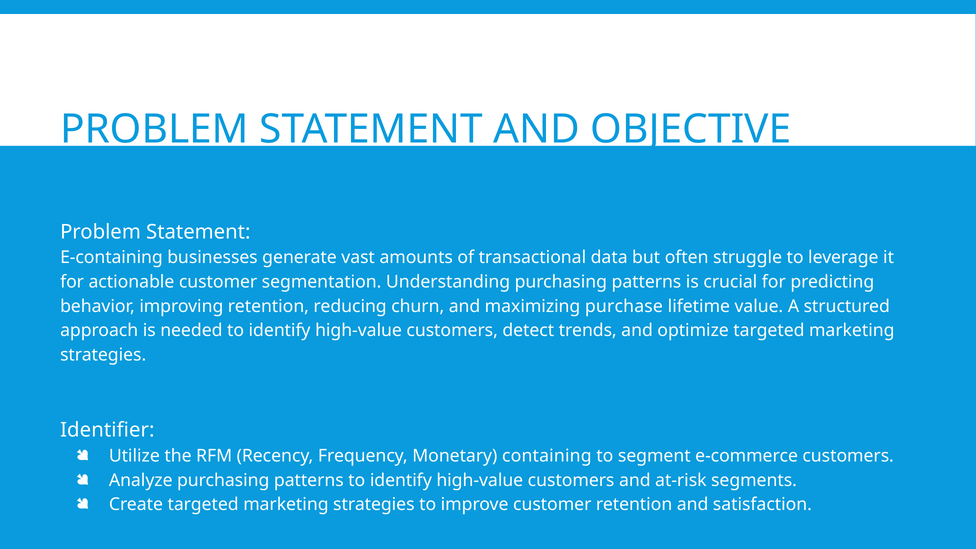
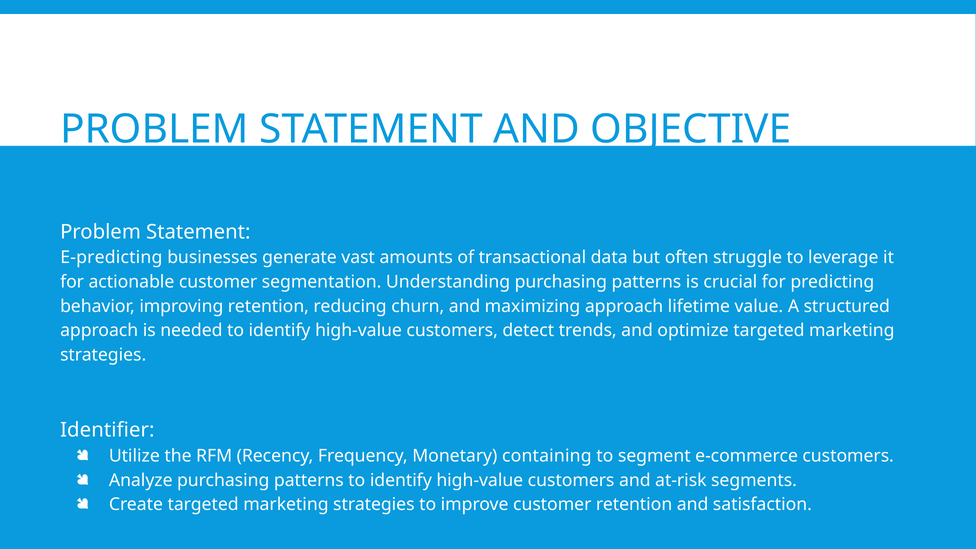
E-containing: E-containing -> E-predicting
maximizing purchase: purchase -> approach
